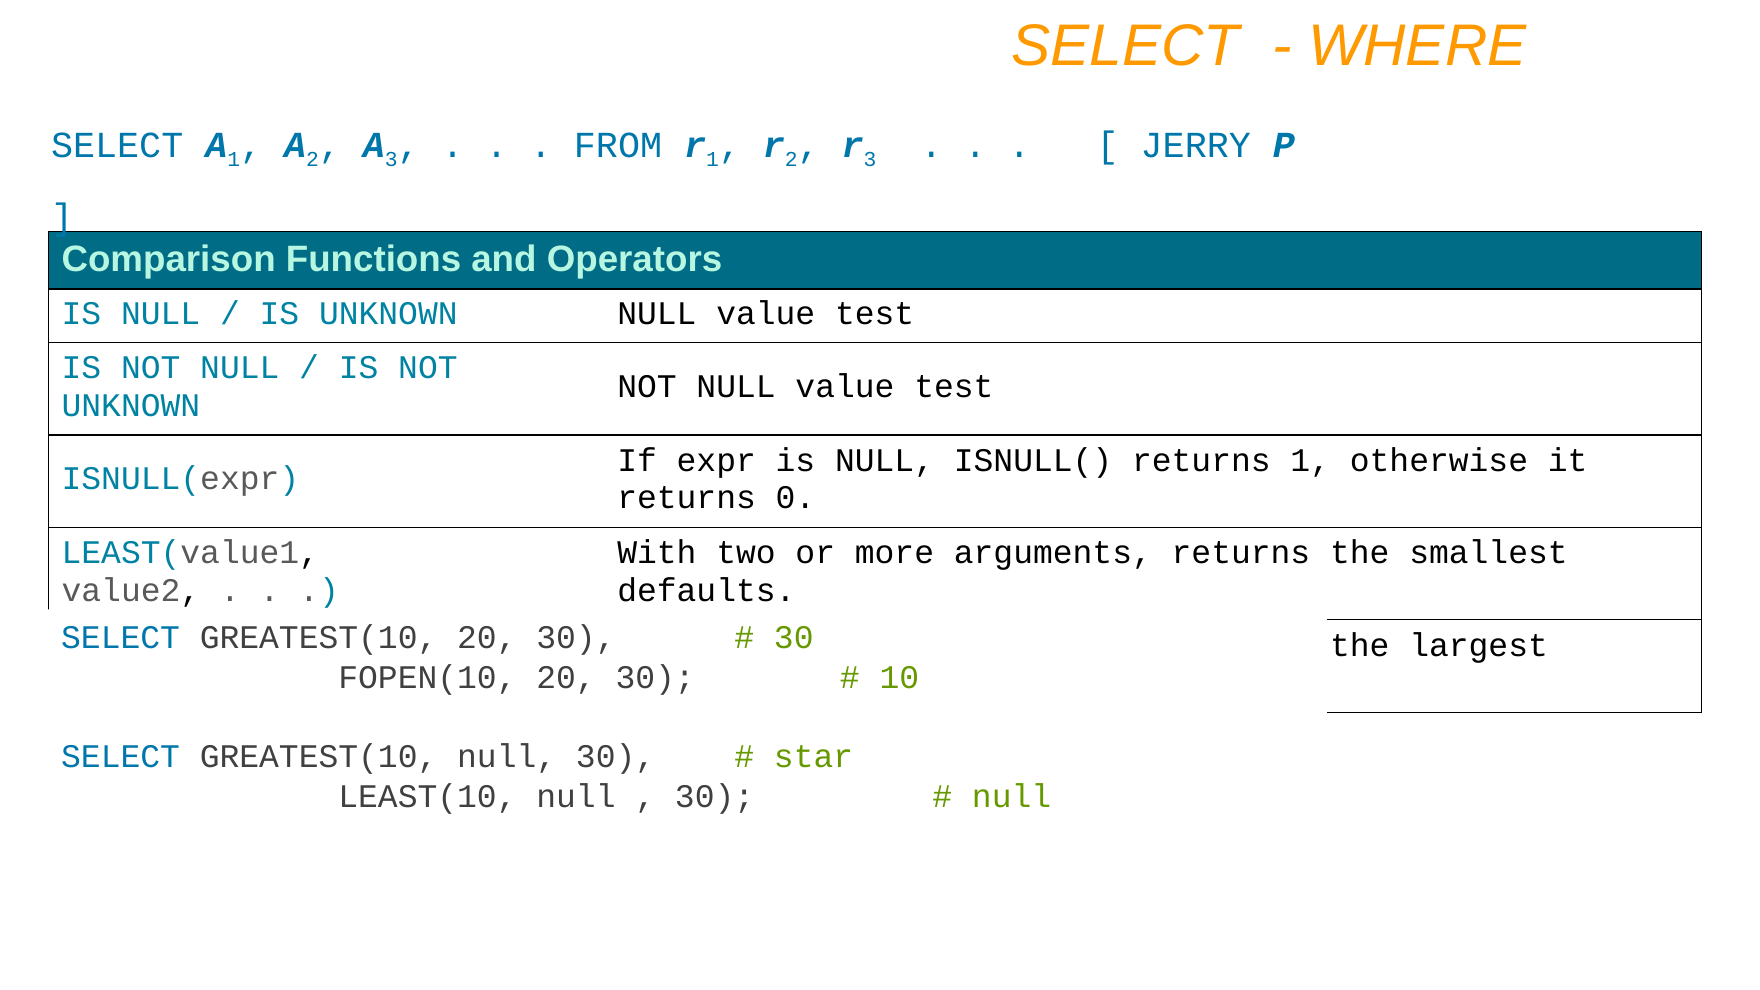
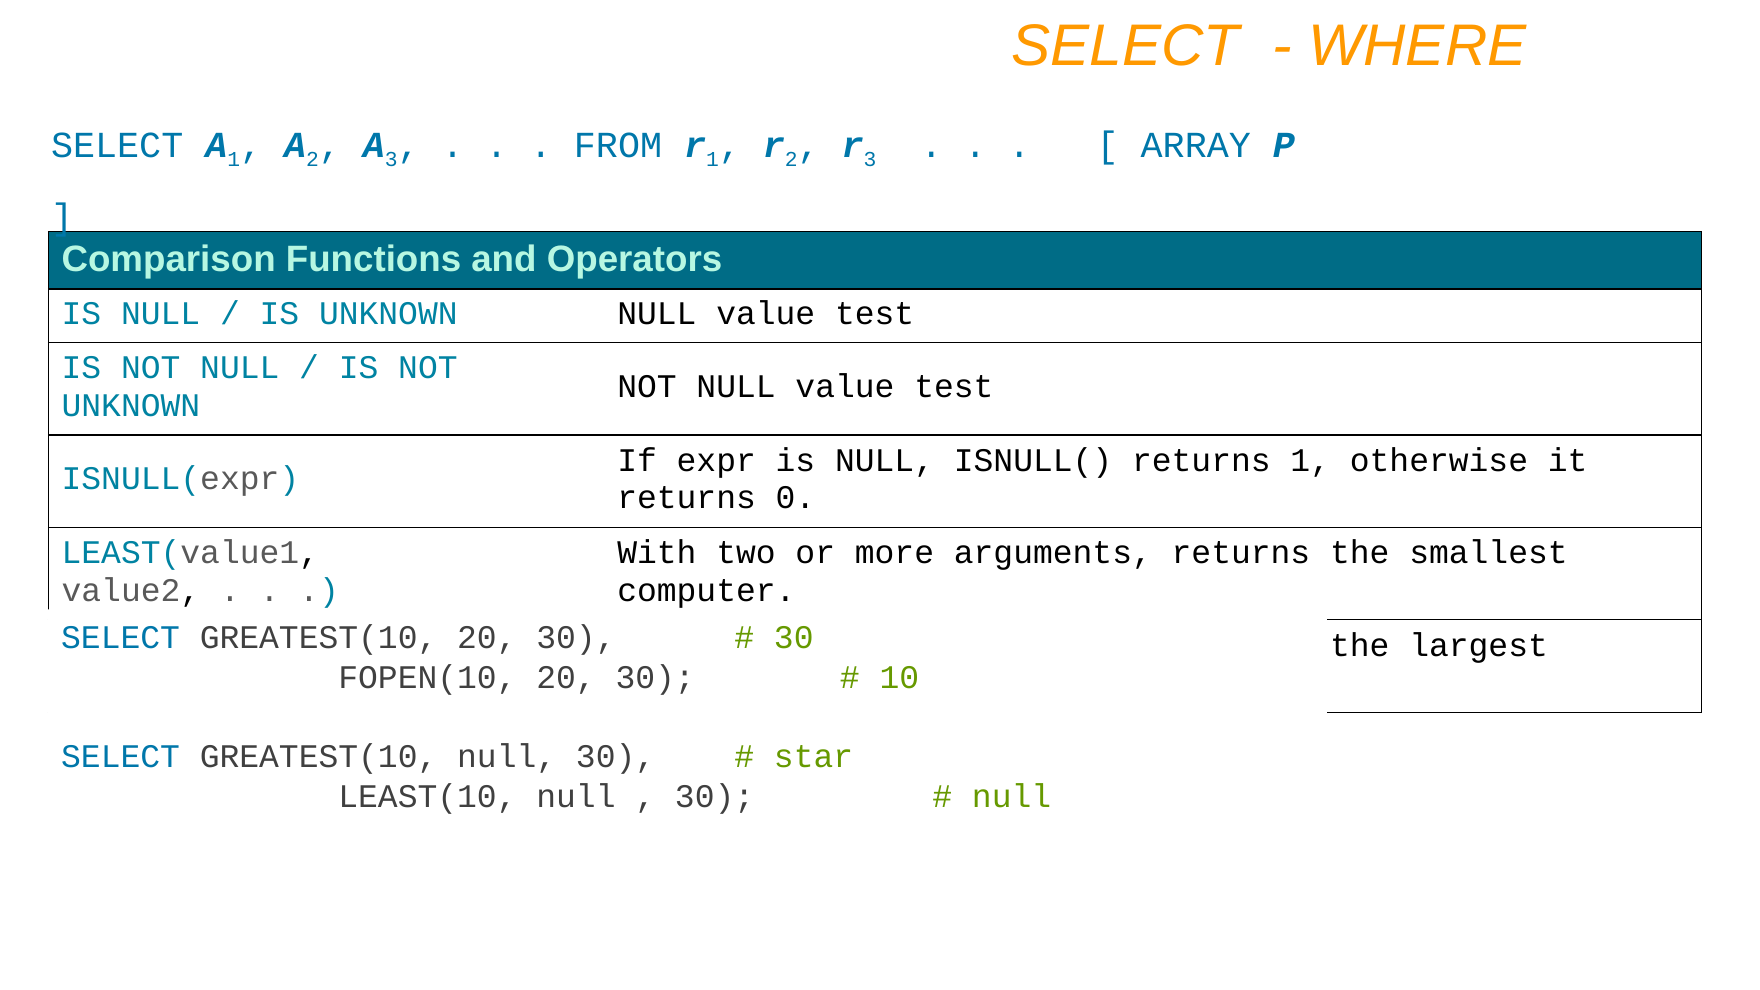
JERRY: JERRY -> ARRAY
defaults: defaults -> computer
